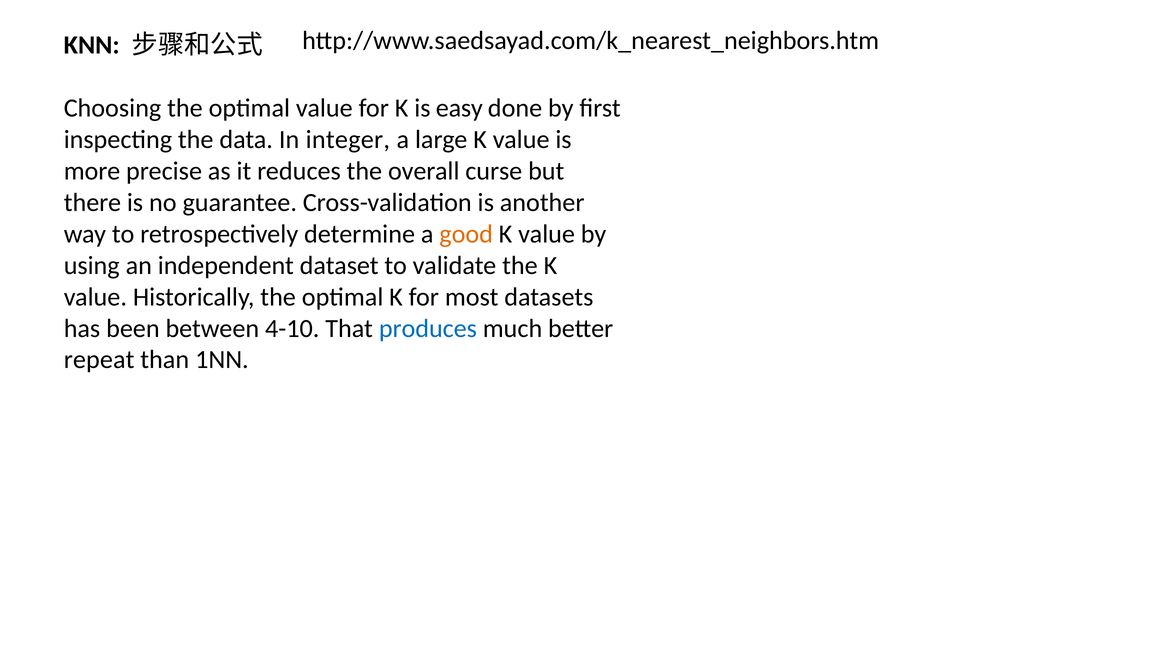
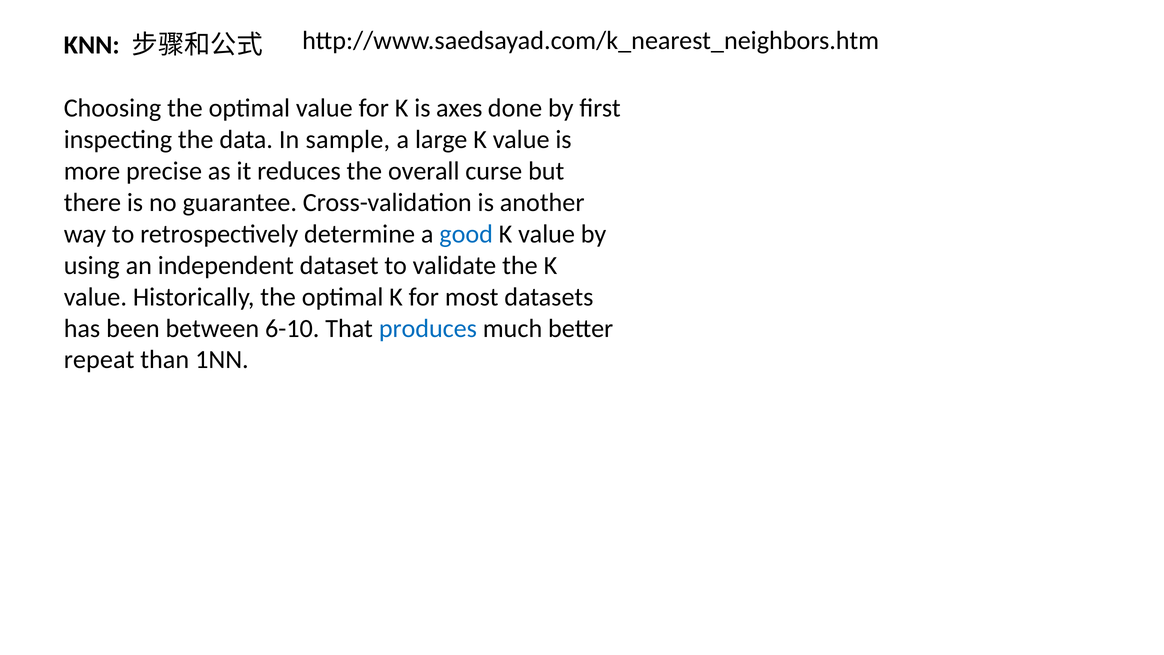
easy: easy -> axes
integer: integer -> sample
good colour: orange -> blue
4-10: 4-10 -> 6-10
